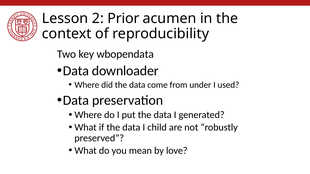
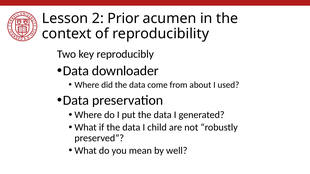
wbopendata: wbopendata -> reproducibly
under: under -> about
love: love -> well
